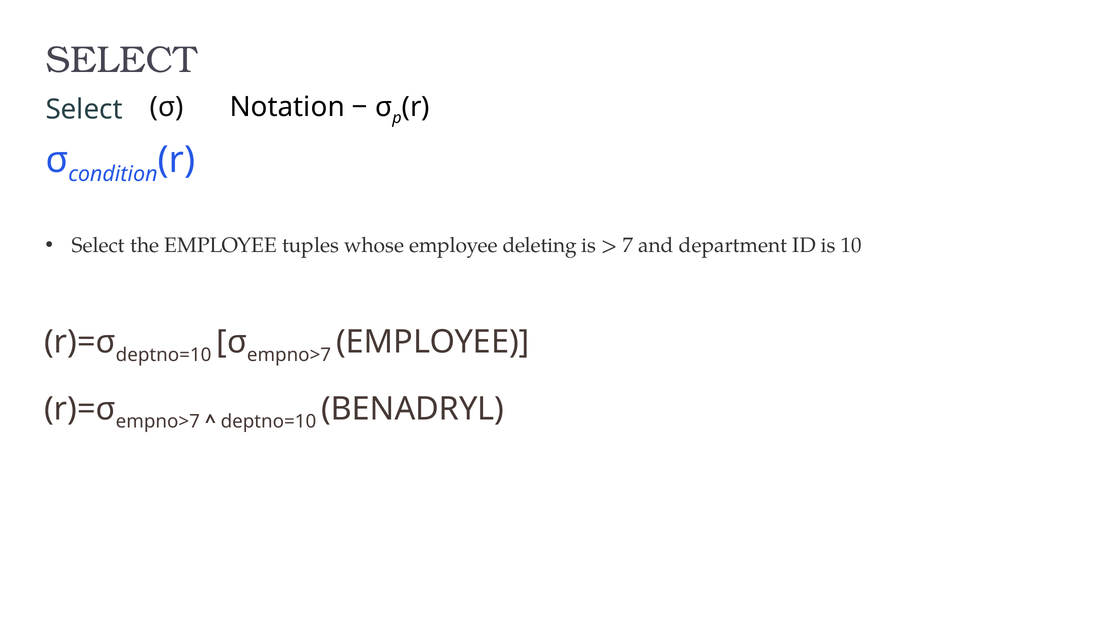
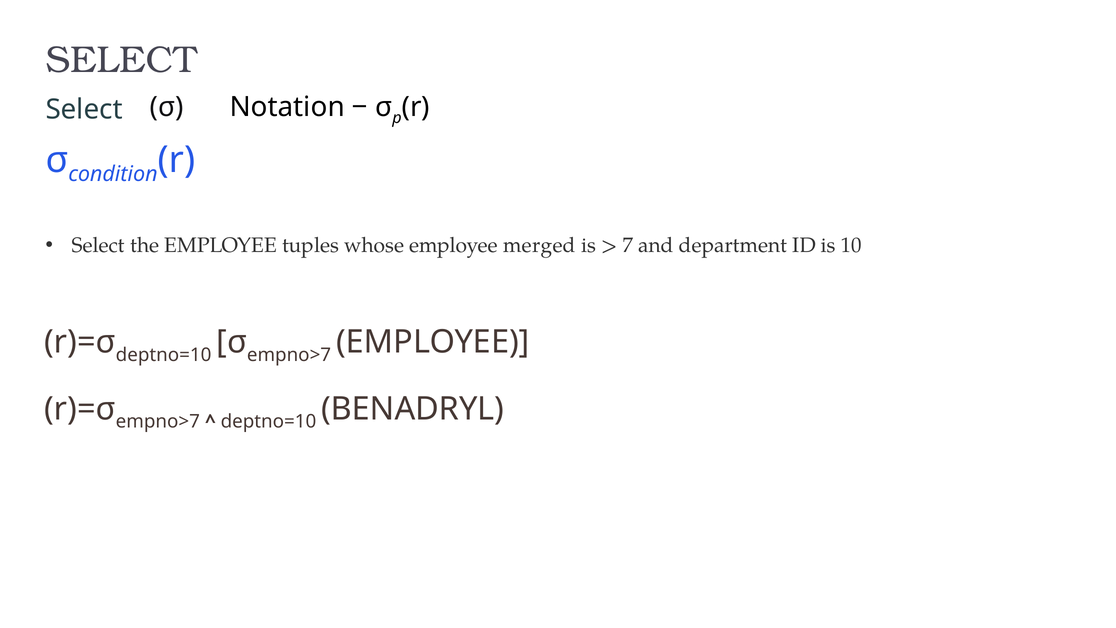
deleting: deleting -> merged
